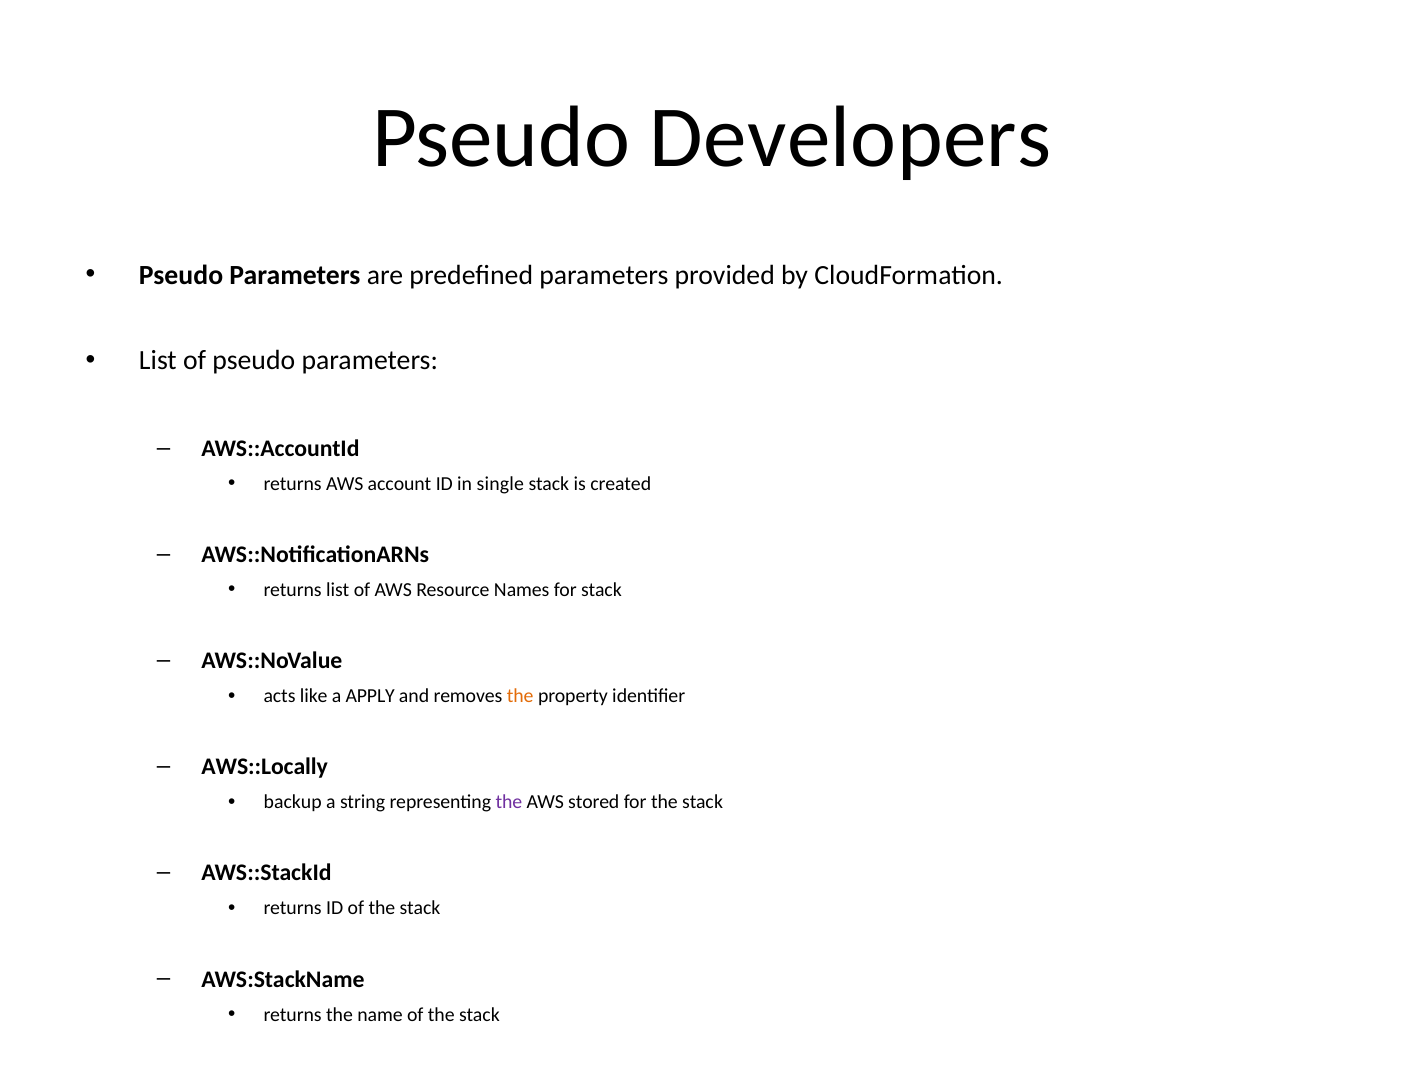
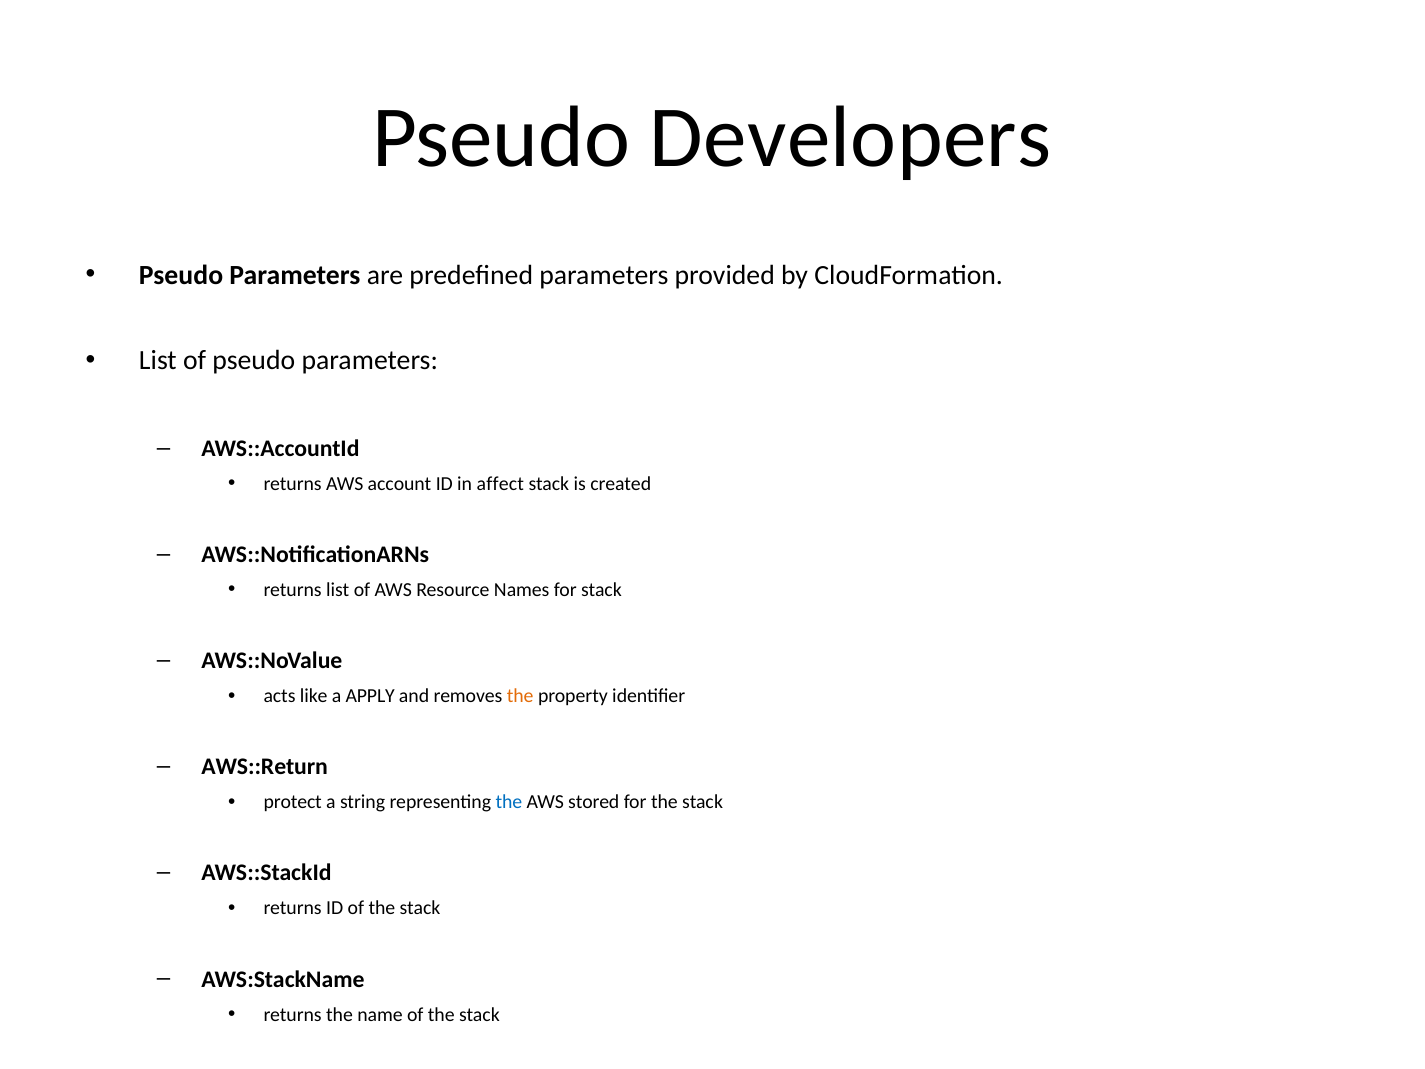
single: single -> affect
AWS::Locally: AWS::Locally -> AWS::Return
backup: backup -> protect
the at (509, 802) colour: purple -> blue
